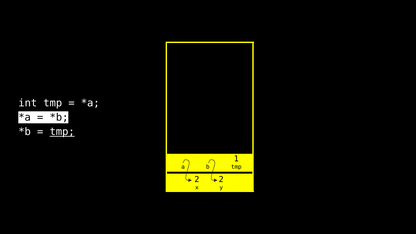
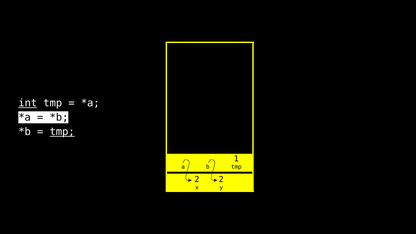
int underline: none -> present
